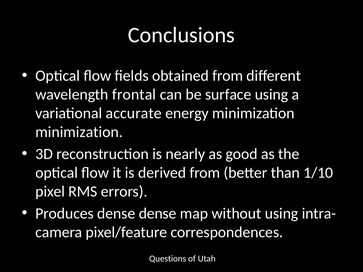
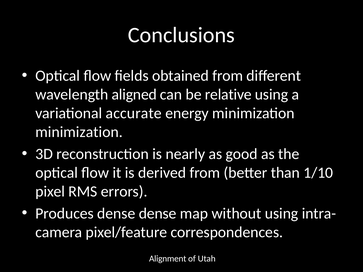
frontal: frontal -> aligned
surface: surface -> relative
Questions: Questions -> Alignment
